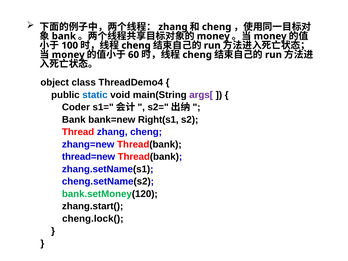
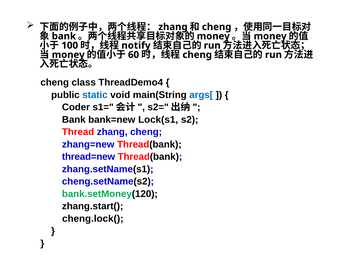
cheng at (136, 45): cheng -> notify
object at (55, 83): object -> cheng
args[ colour: purple -> blue
Right(s1: Right(s1 -> Lock(s1
